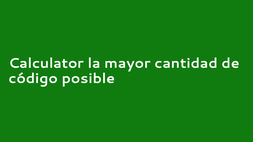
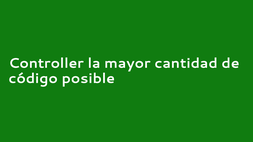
Calculator: Calculator -> Controller
